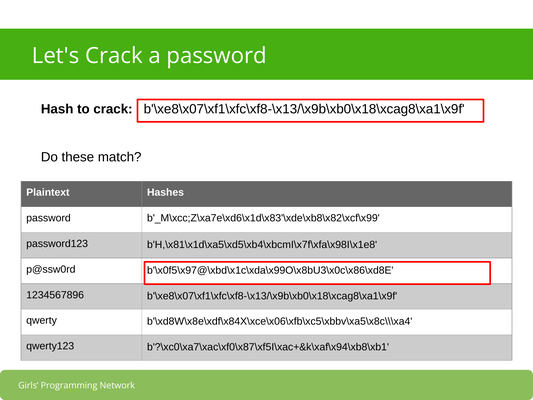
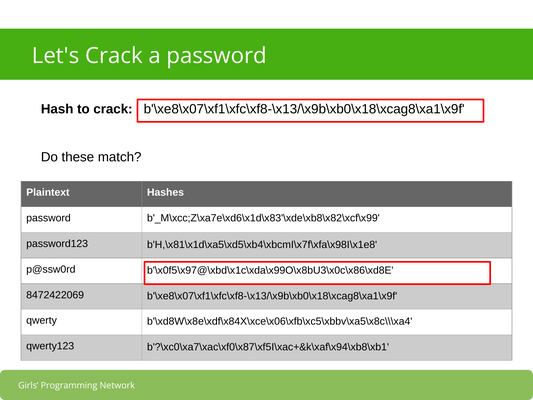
1234567896: 1234567896 -> 8472422069
